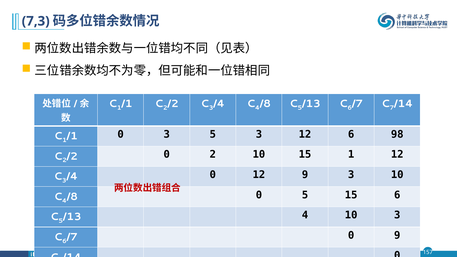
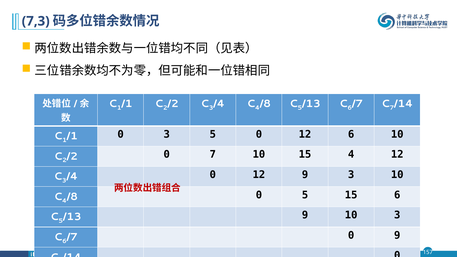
5 3: 3 -> 0
6 98: 98 -> 10
0 2: 2 -> 7
15 1: 1 -> 4
4 at (305, 215): 4 -> 9
